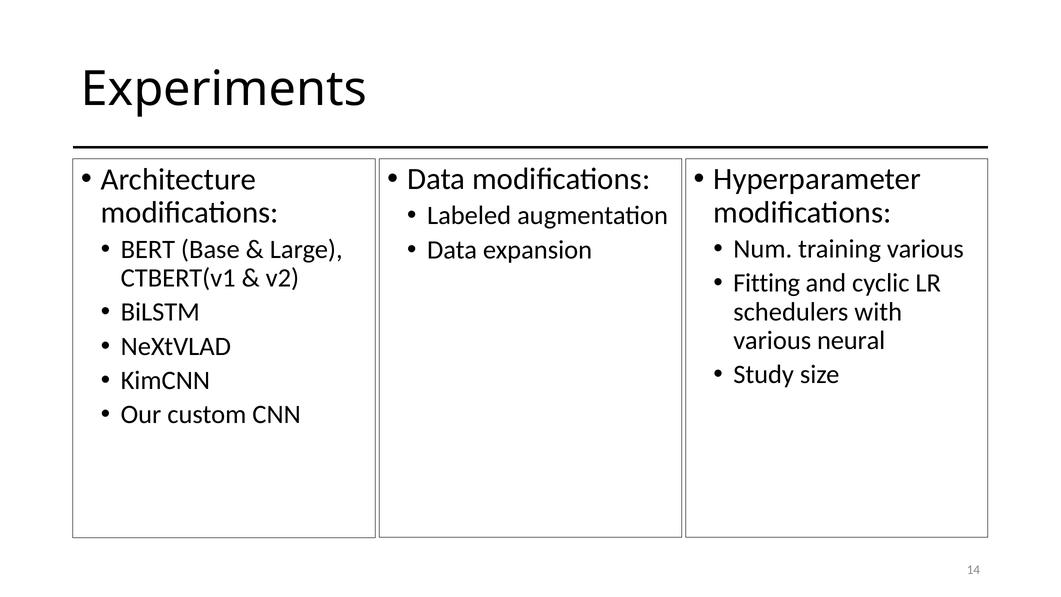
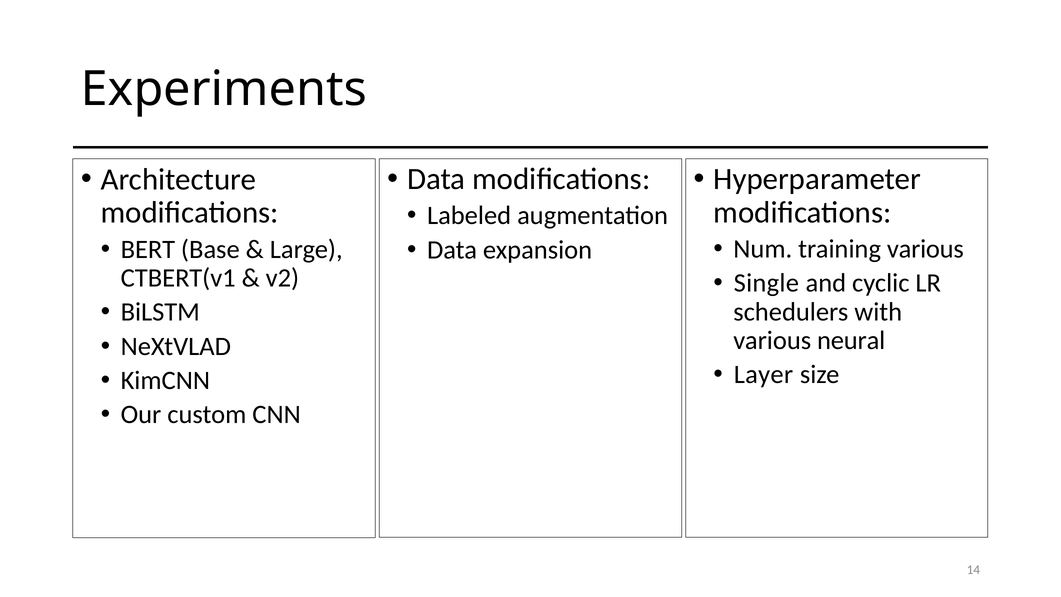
Fitting: Fitting -> Single
Study: Study -> Layer
